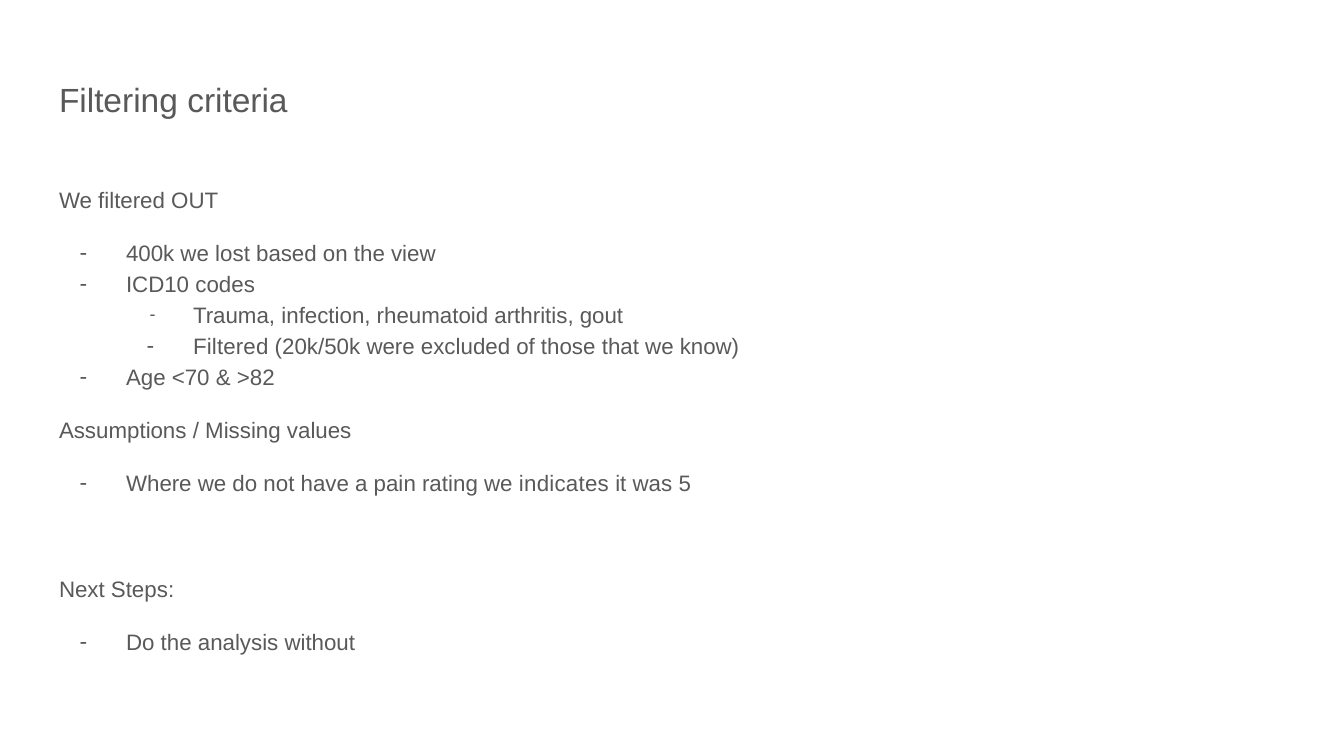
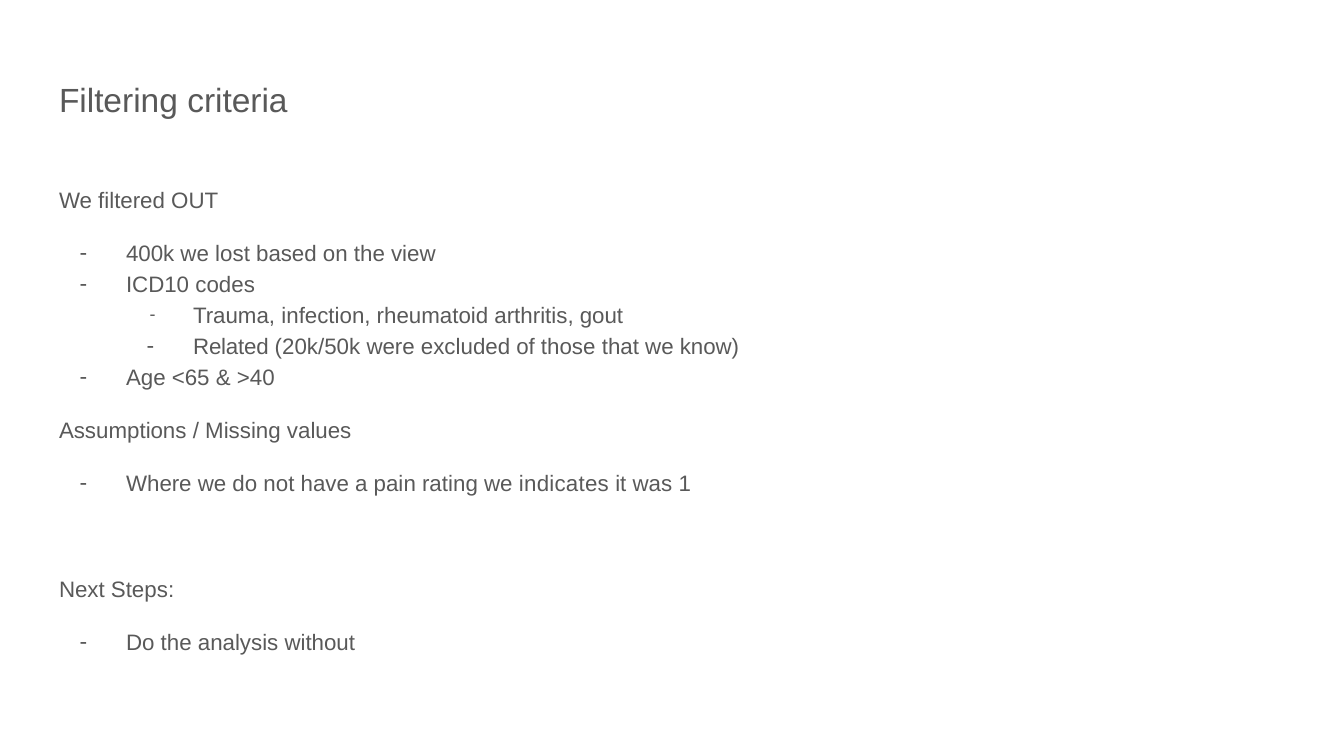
Filtered at (231, 347): Filtered -> Related
<70: <70 -> <65
>82: >82 -> >40
5: 5 -> 1
